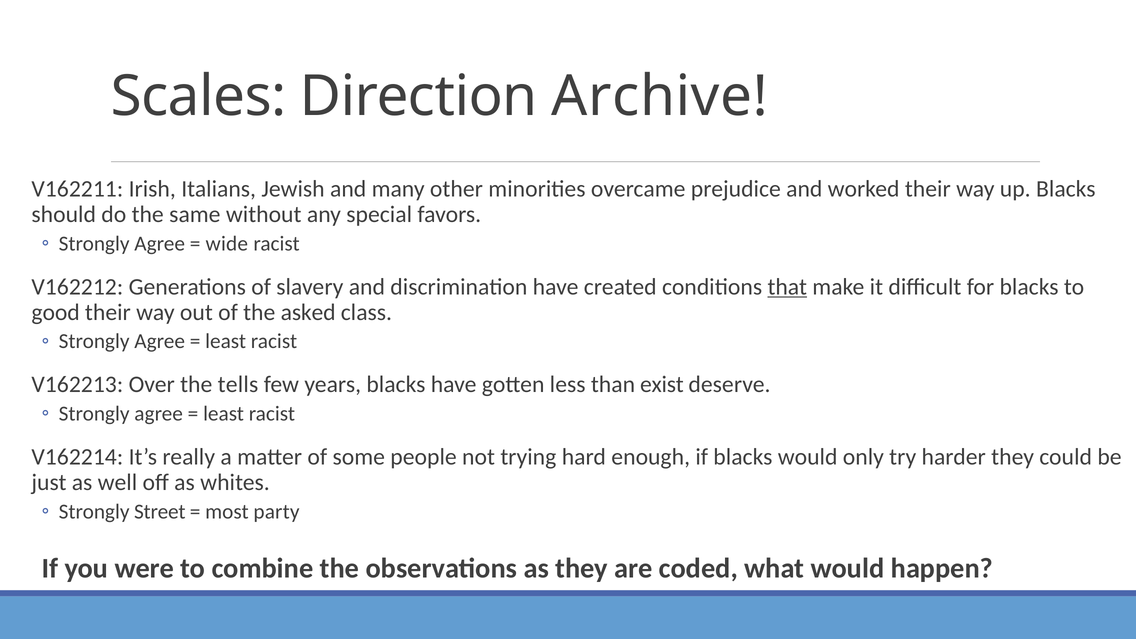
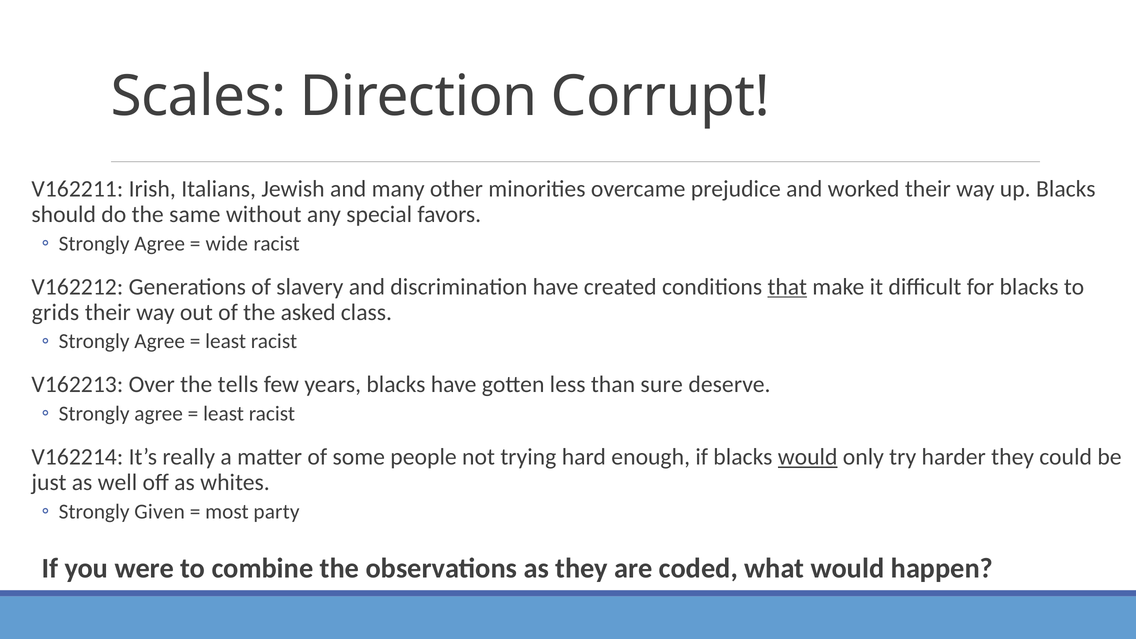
Archive: Archive -> Corrupt
good: good -> grids
exist: exist -> sure
would at (808, 457) underline: none -> present
Street: Street -> Given
